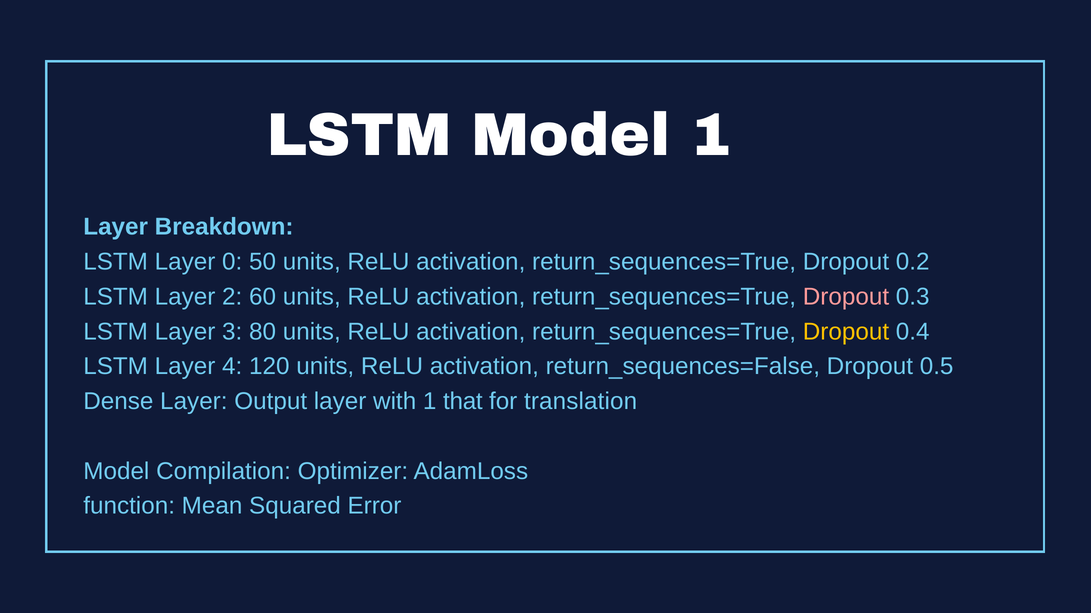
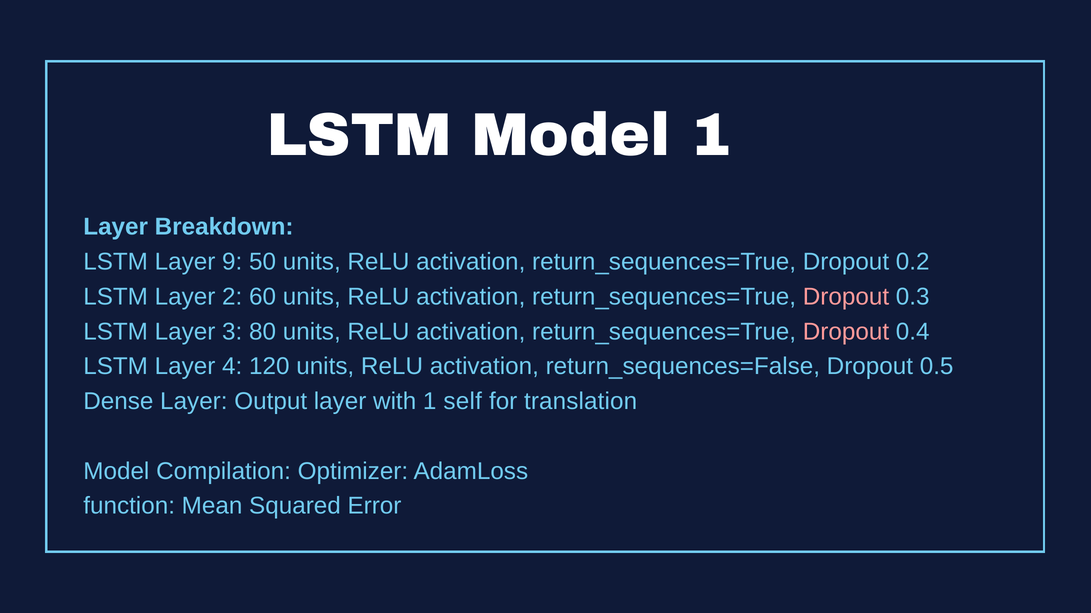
0: 0 -> 9
Dropout at (846, 332) colour: yellow -> pink
that: that -> self
